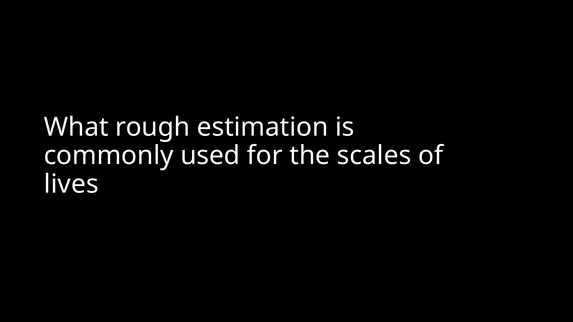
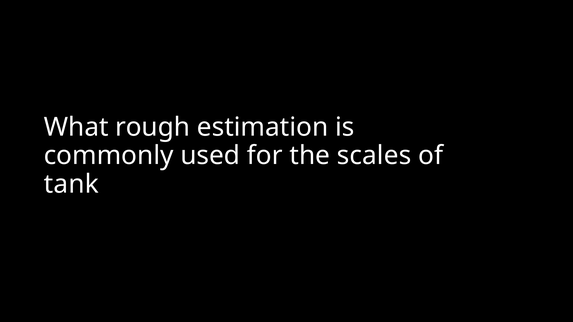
lives: lives -> tank
